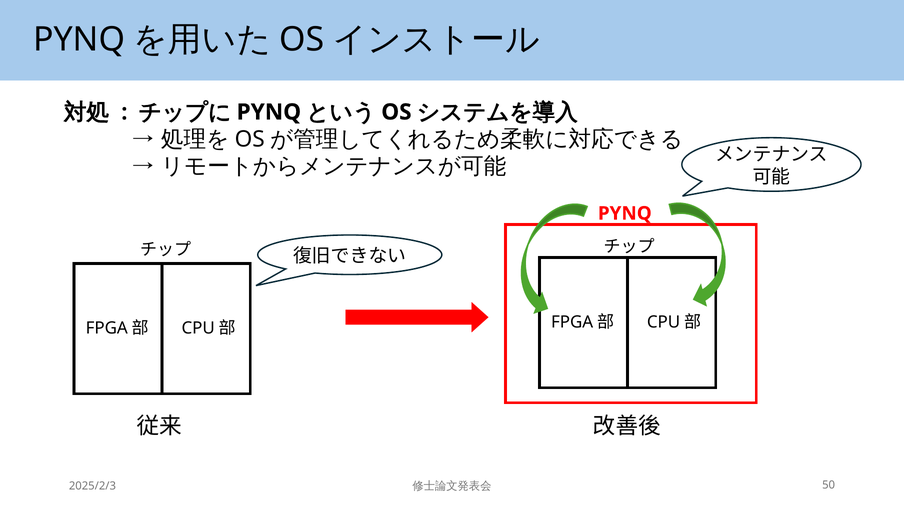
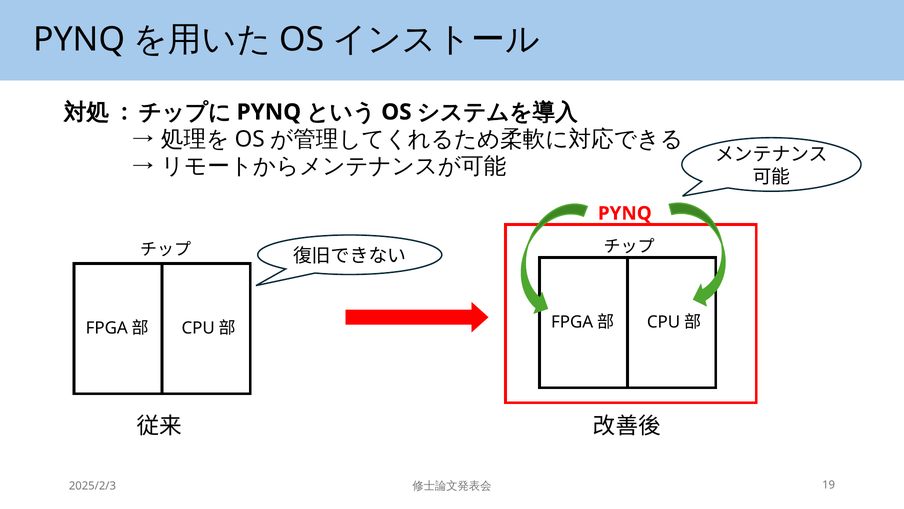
50: 50 -> 19
